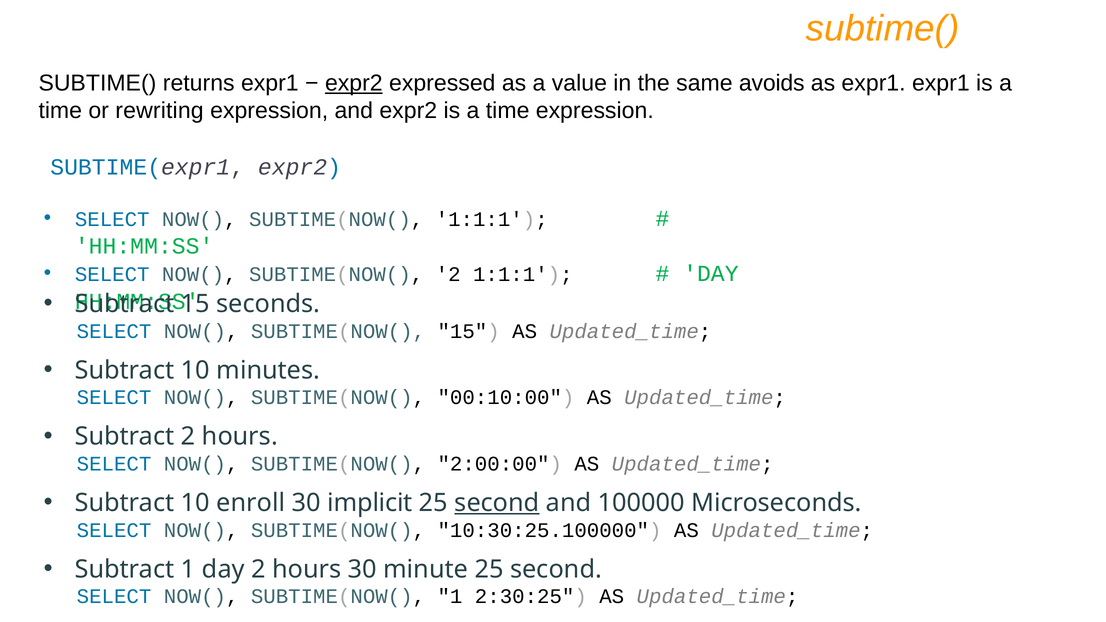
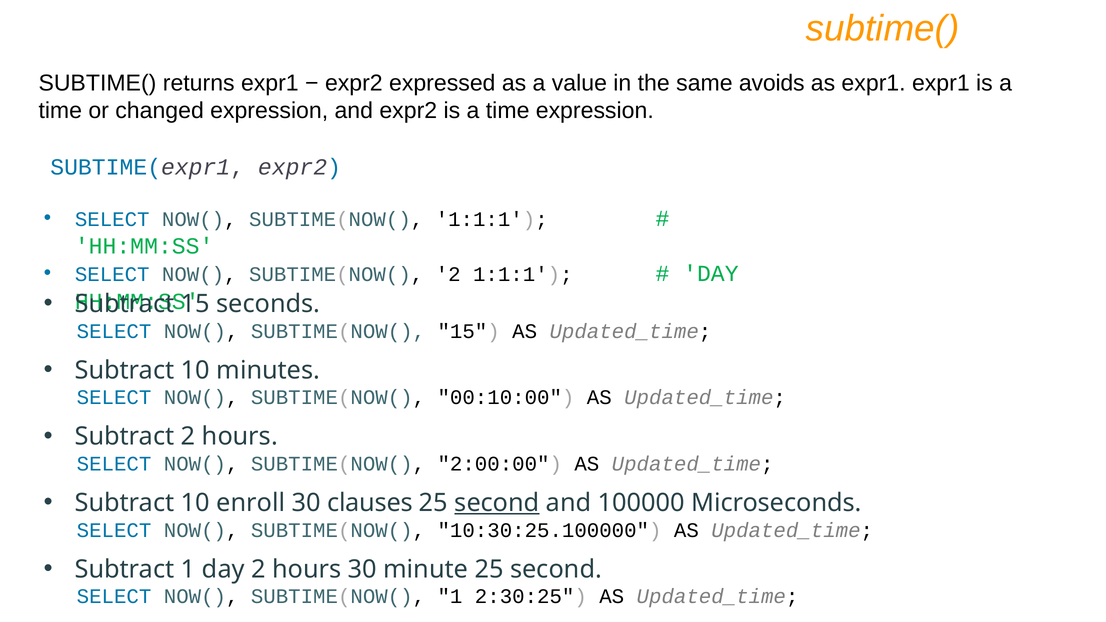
expr2 at (354, 83) underline: present -> none
rewriting: rewriting -> changed
implicit: implicit -> clauses
